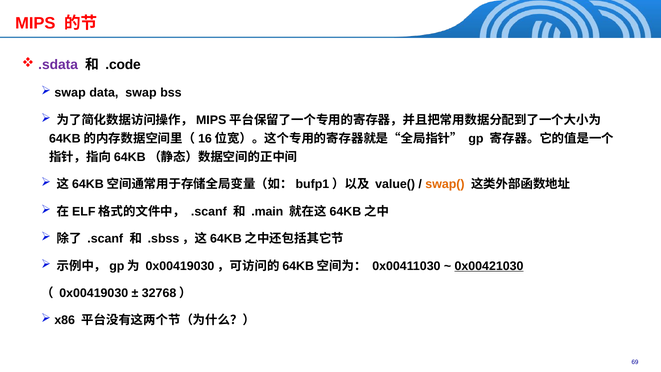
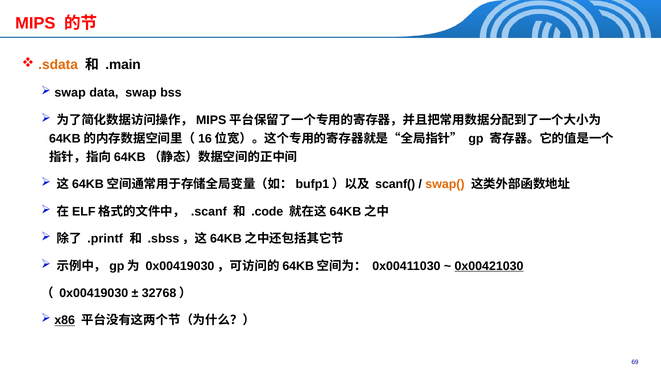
.sdata colour: purple -> orange
.code: .code -> .main
value(: value( -> scanf(
.main: .main -> .code
.scanf at (105, 239): .scanf -> .printf
x86 underline: none -> present
